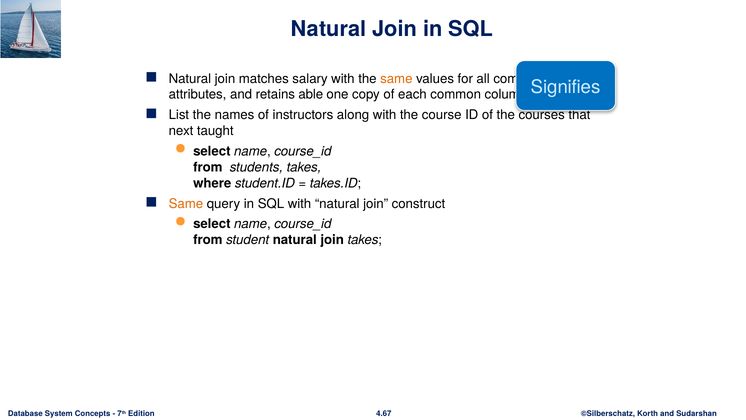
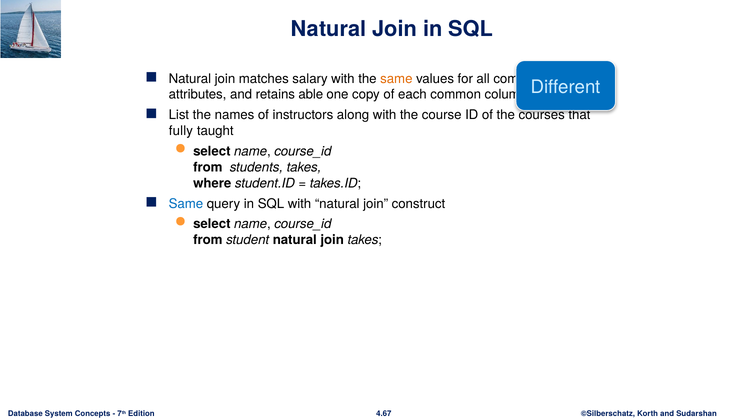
Signifies: Signifies -> Different
next: next -> fully
Same at (186, 203) colour: orange -> blue
